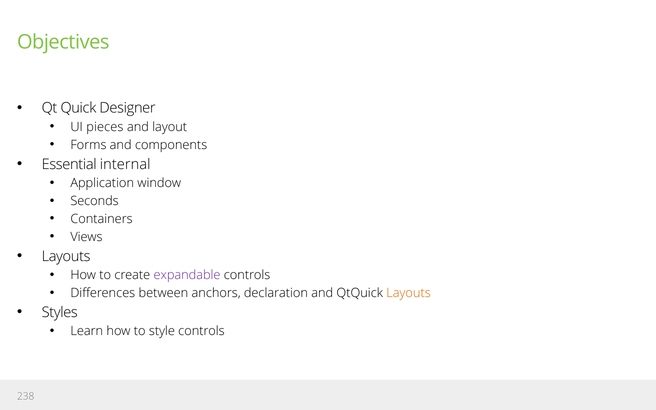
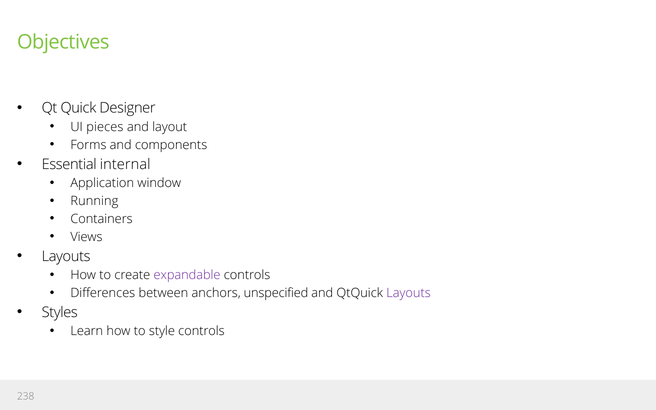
Seconds: Seconds -> Running
declaration: declaration -> unspecified
Layouts at (409, 293) colour: orange -> purple
